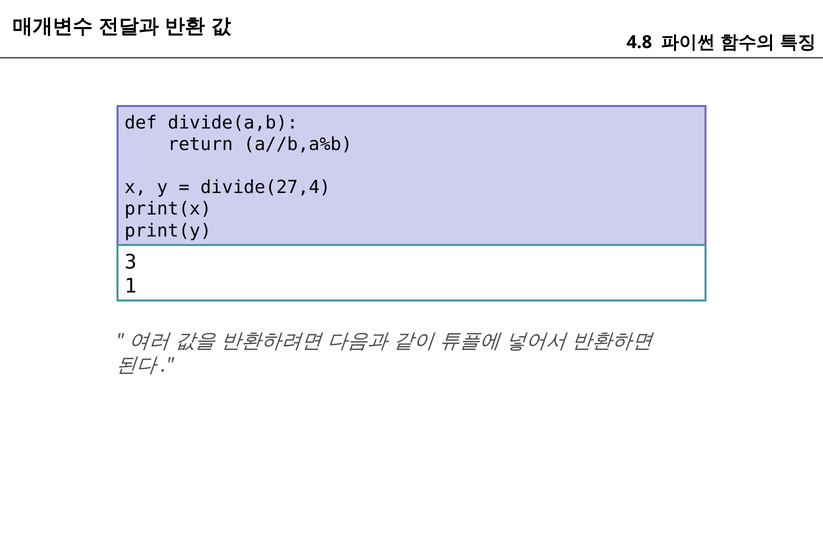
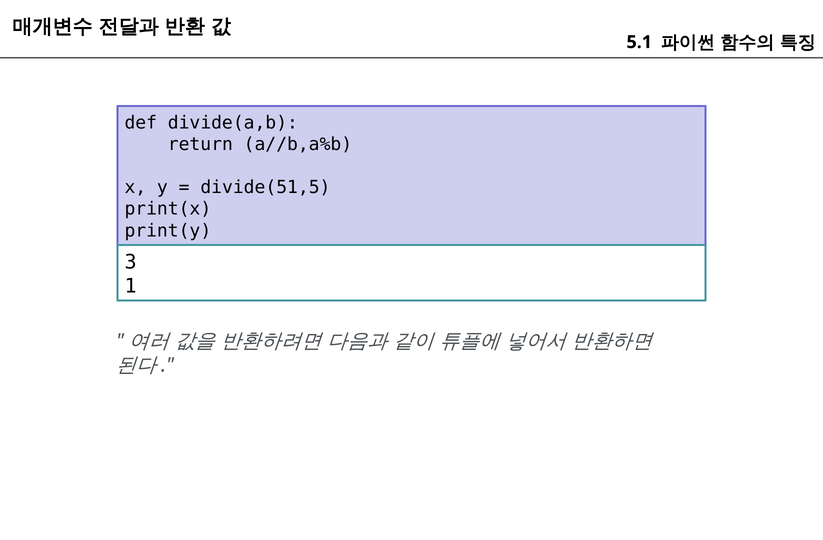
4.8: 4.8 -> 5.1
divide(27,4: divide(27,4 -> divide(51,5
